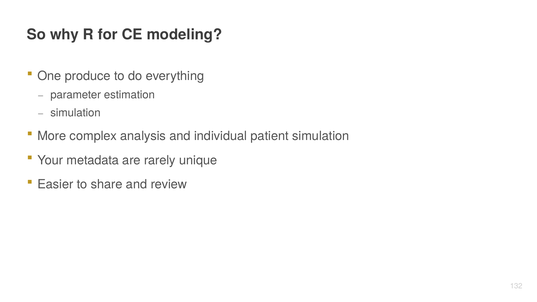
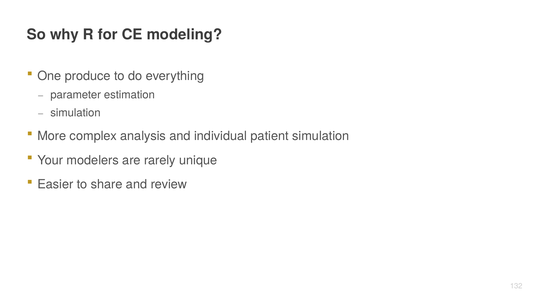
metadata: metadata -> modelers
